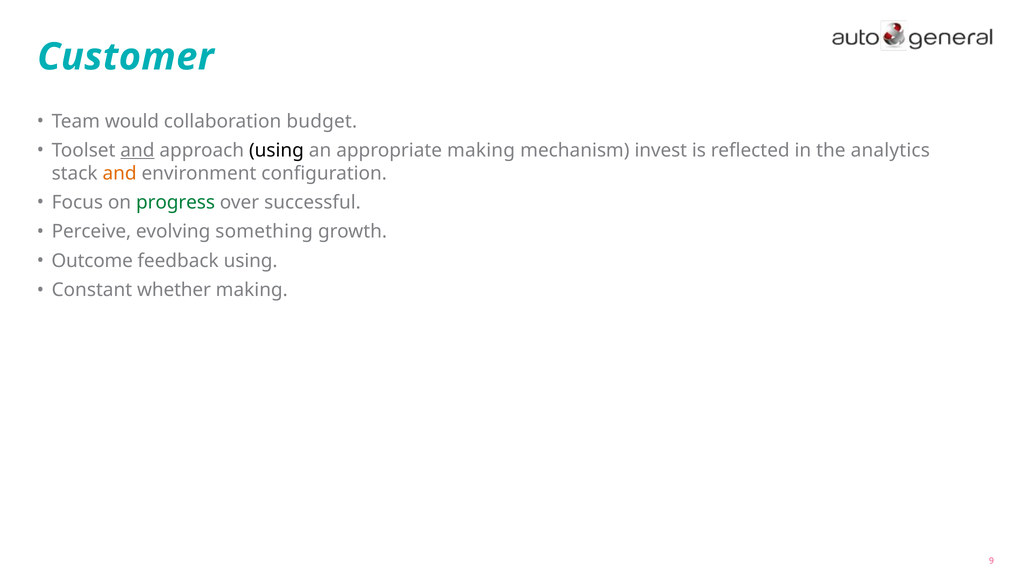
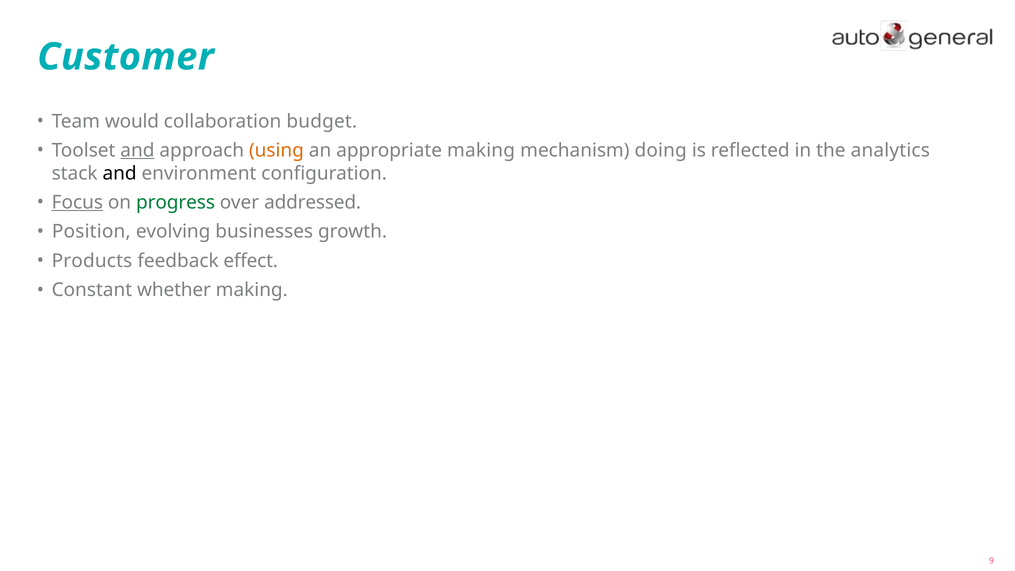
using at (276, 150) colour: black -> orange
invest: invest -> doing
and at (120, 173) colour: orange -> black
Focus underline: none -> present
successful: successful -> addressed
Perceive: Perceive -> Position
something: something -> businesses
Outcome: Outcome -> Products
feedback using: using -> effect
